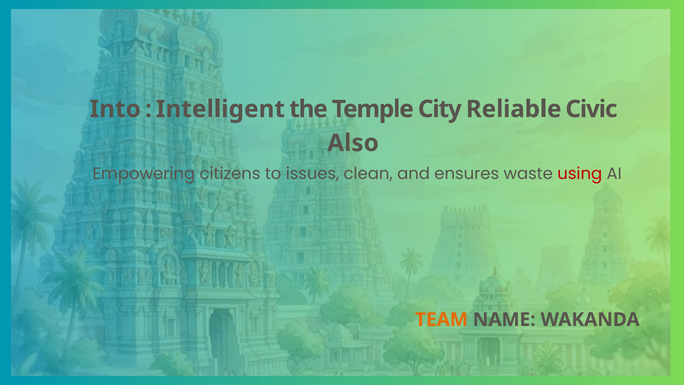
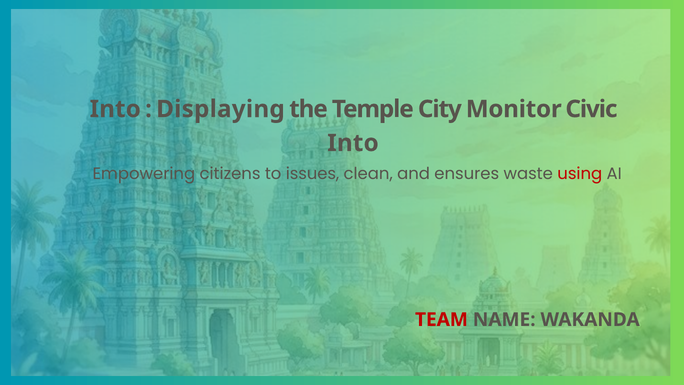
Intelligent: Intelligent -> Displaying
Reliable: Reliable -> Monitor
Also at (353, 143): Also -> Into
TEAM colour: orange -> red
